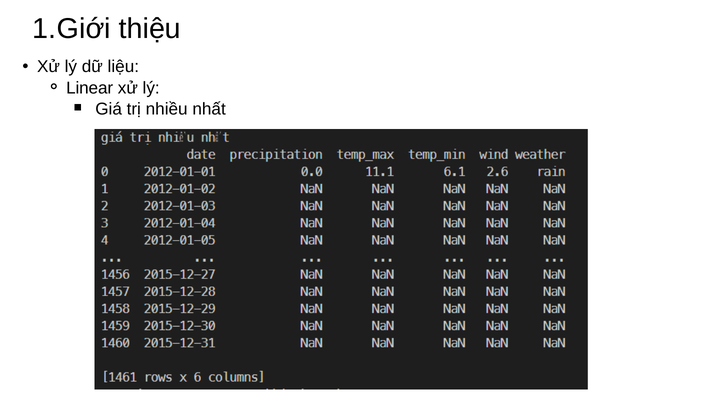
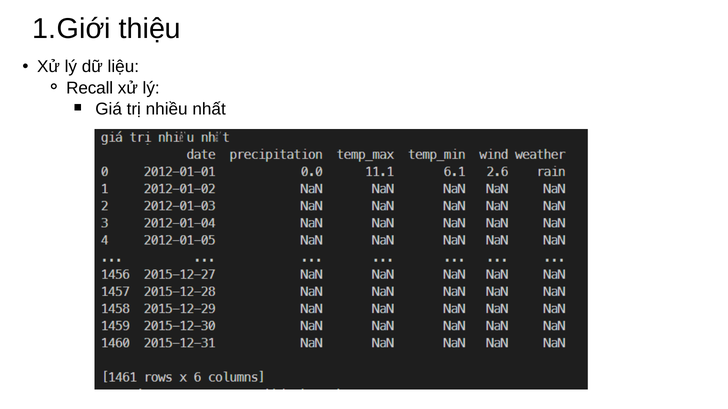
Linear: Linear -> Recall
